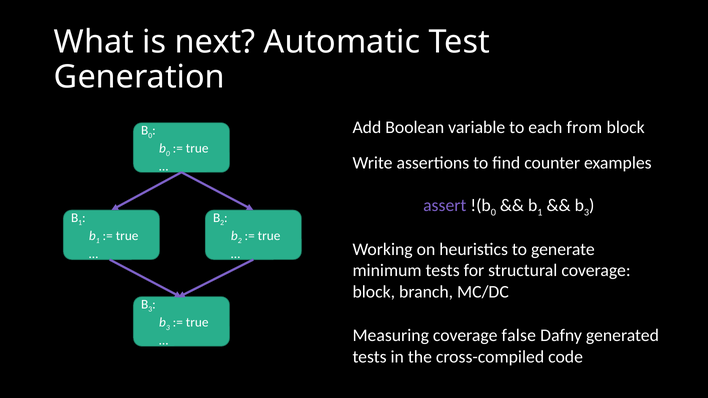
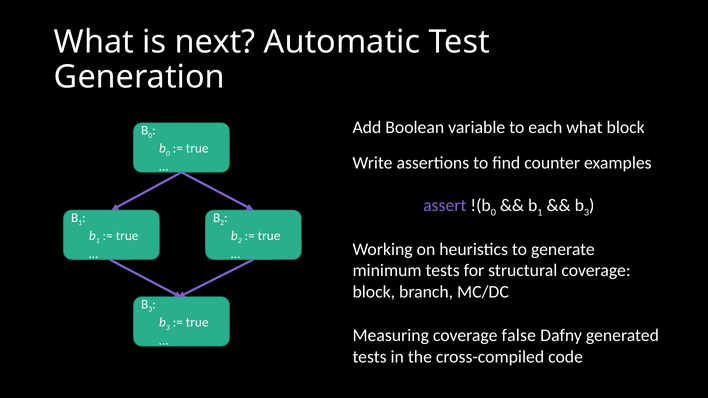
each from: from -> what
